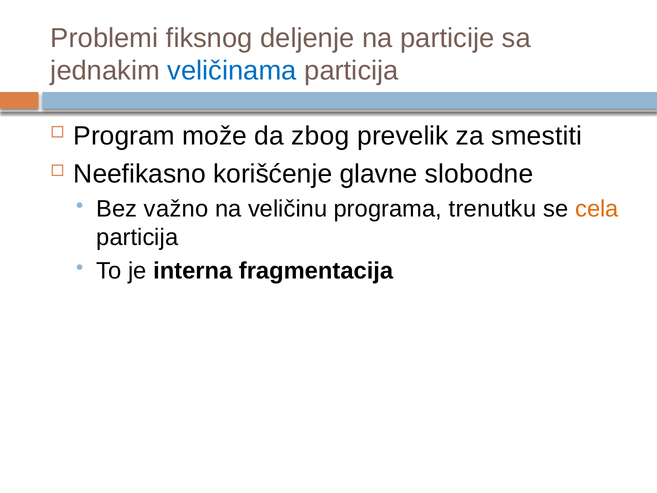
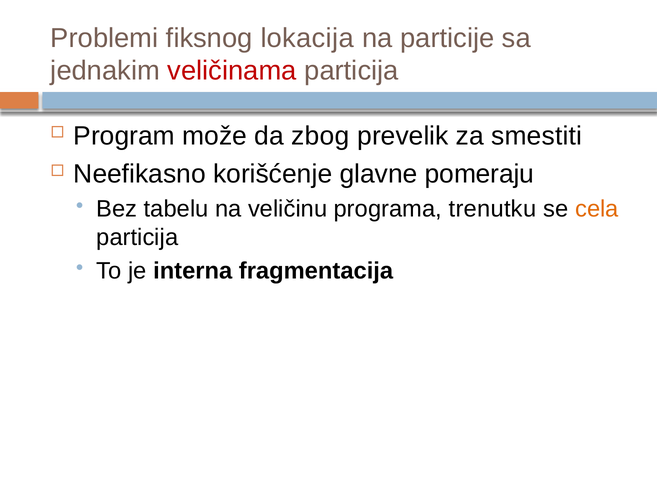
deljenje: deljenje -> lokacija
veličinama colour: blue -> red
slobodne: slobodne -> pomeraju
važno: važno -> tabelu
